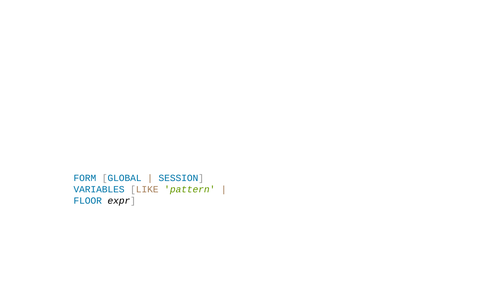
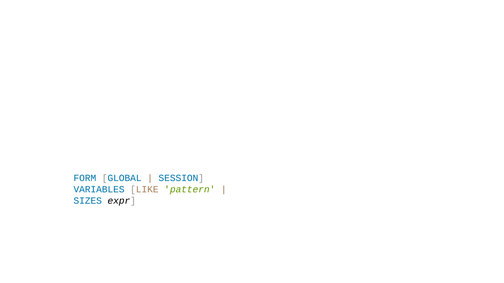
FLOOR: FLOOR -> SIZES
